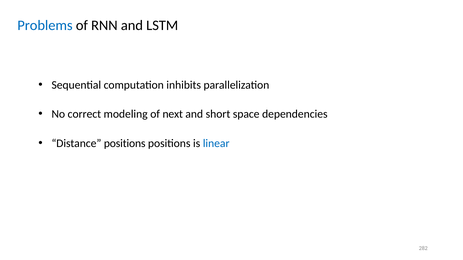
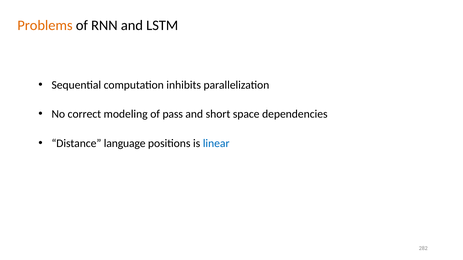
Problems colour: blue -> orange
next: next -> pass
Distance positions: positions -> language
